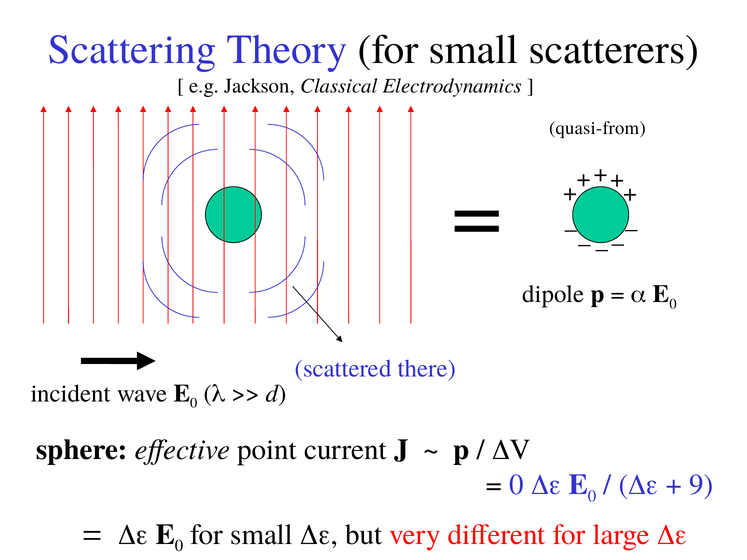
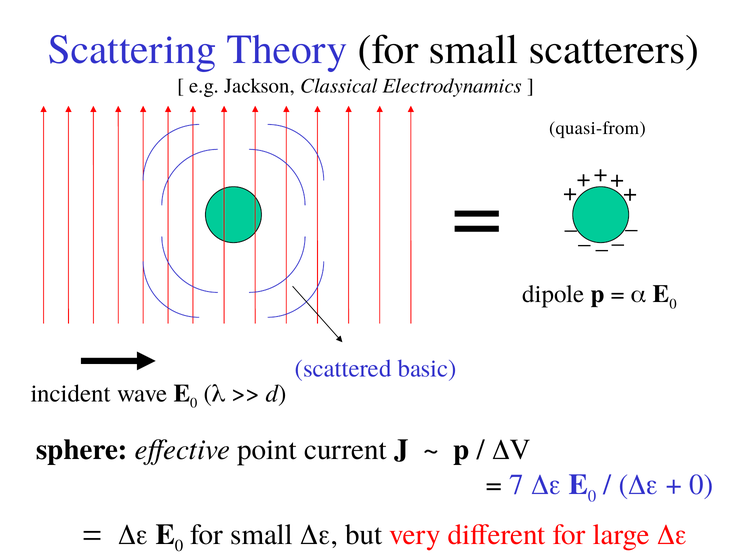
there: there -> basic
0 at (517, 485): 0 -> 7
9 at (701, 485): 9 -> 0
